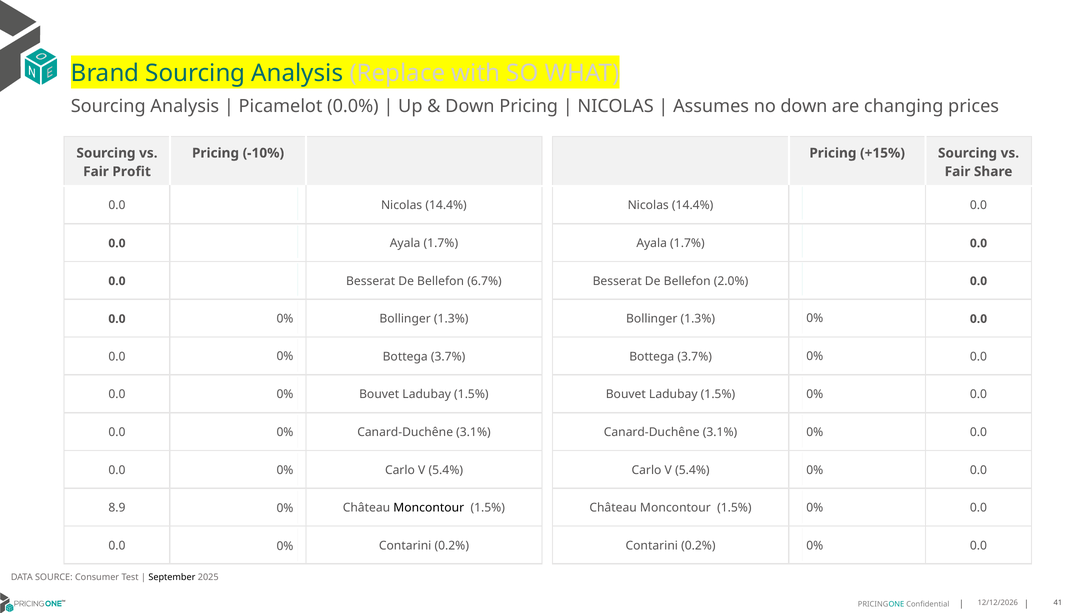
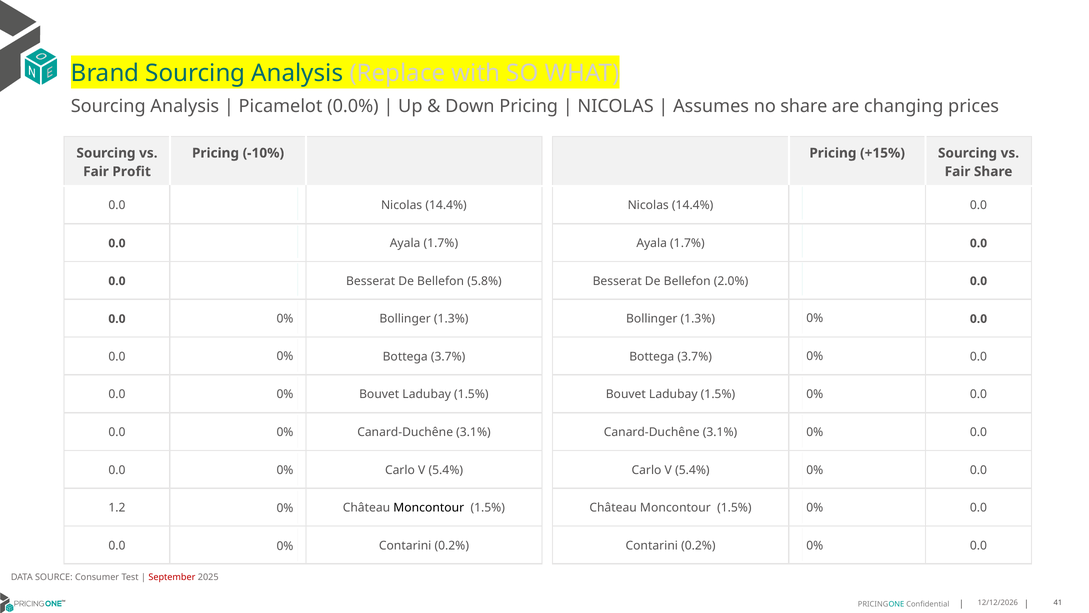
no down: down -> share
6.7%: 6.7% -> 5.8%
8.9: 8.9 -> 1.2
September colour: black -> red
